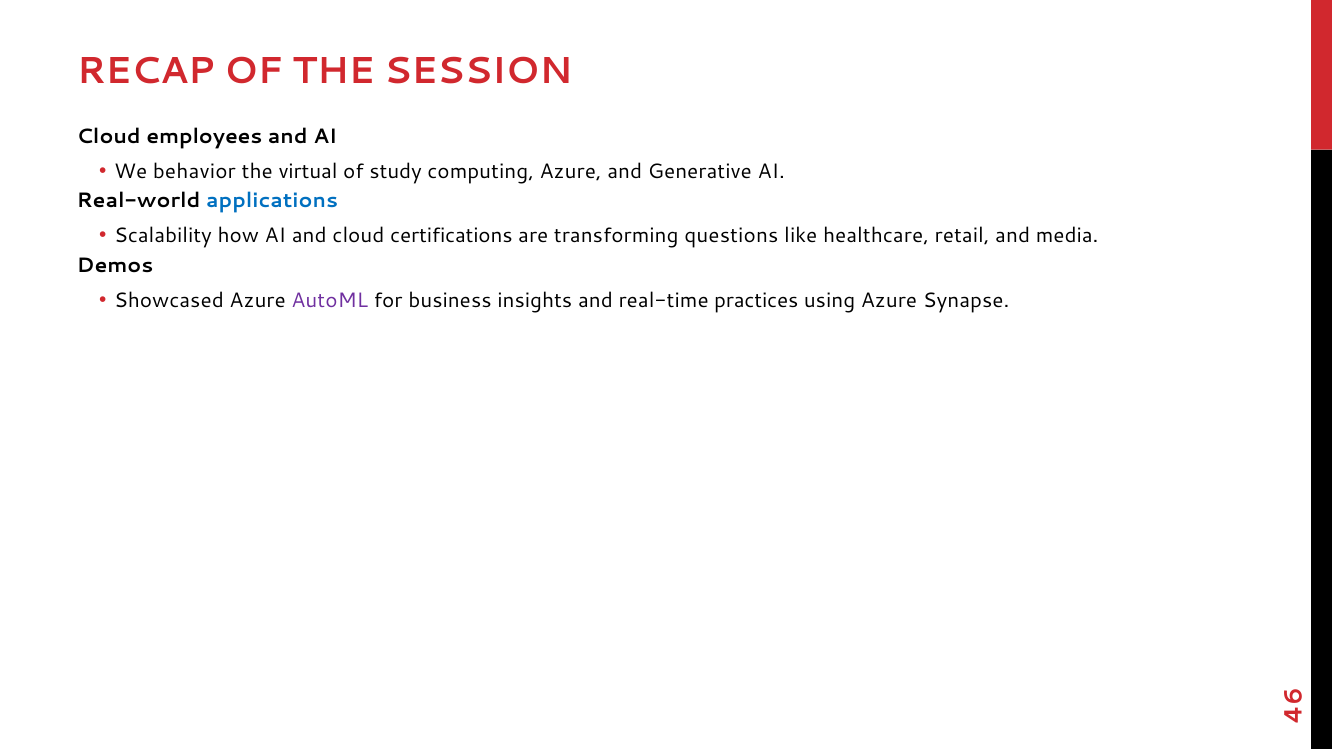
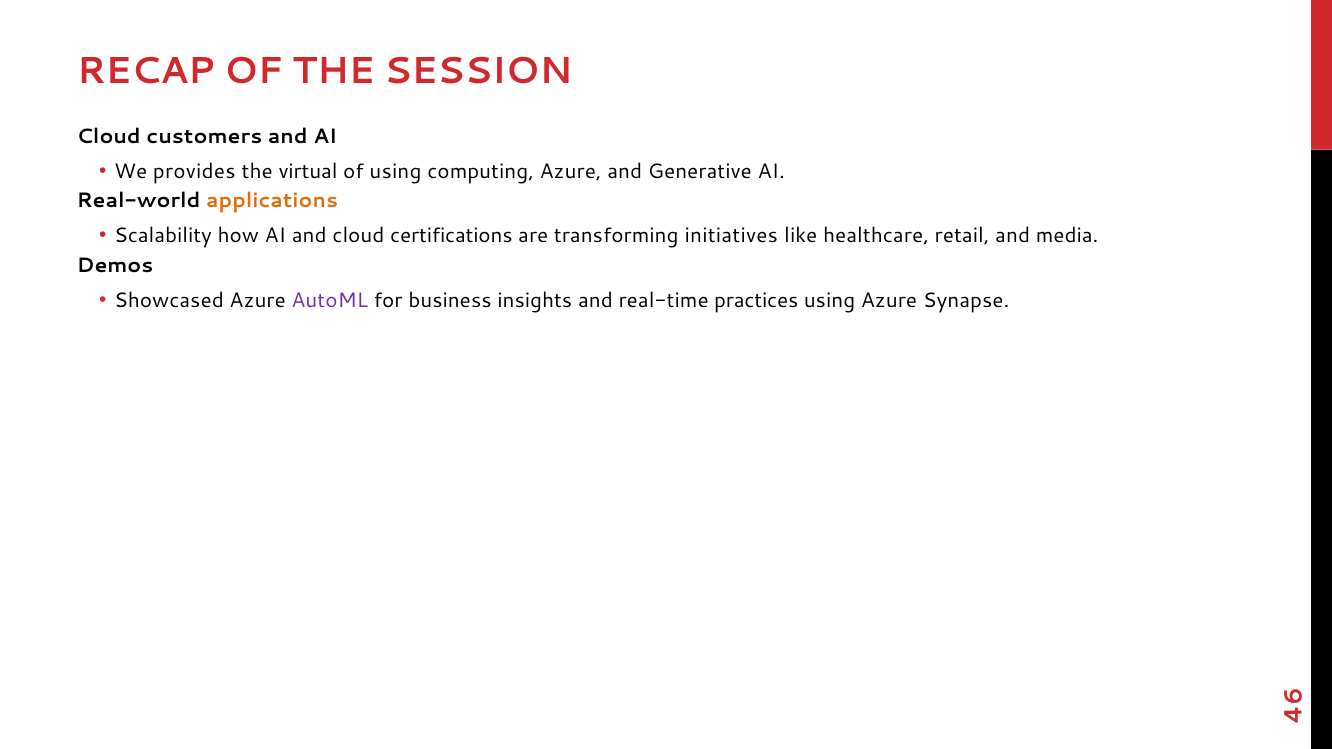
employees: employees -> customers
behavior: behavior -> provides
of study: study -> using
applications colour: blue -> orange
questions: questions -> initiatives
